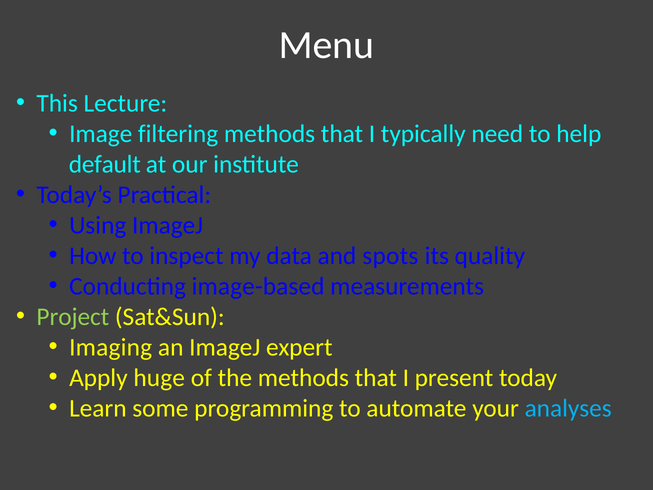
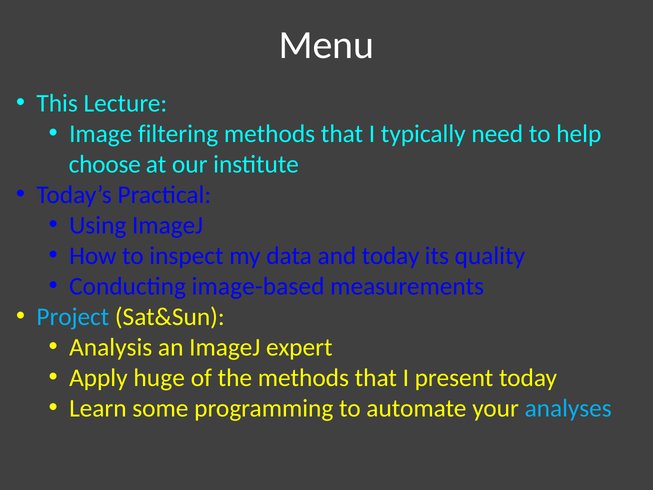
default: default -> choose
and spots: spots -> today
Project colour: light green -> light blue
Imaging: Imaging -> Analysis
